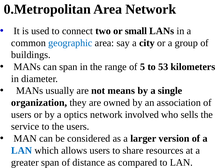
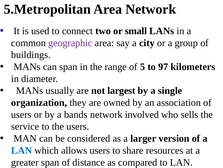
0.Metropolitan: 0.Metropolitan -> 5.Metropolitan
geographic colour: blue -> purple
53: 53 -> 97
means: means -> largest
optics: optics -> bands
